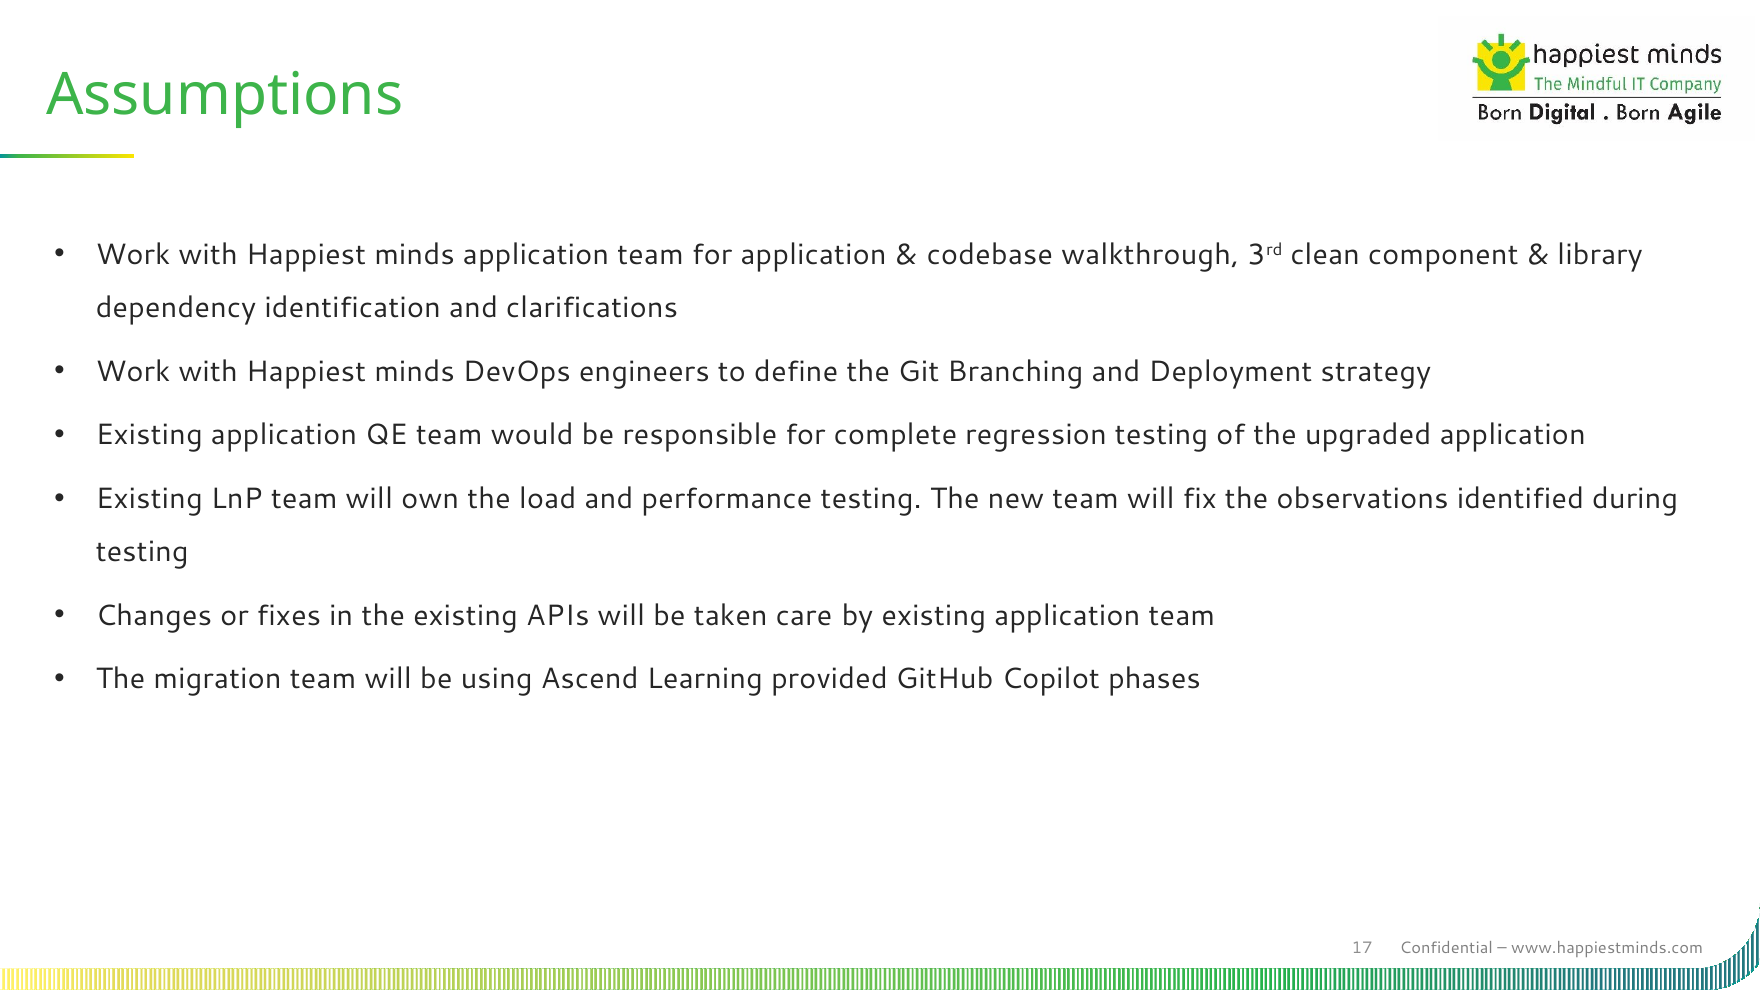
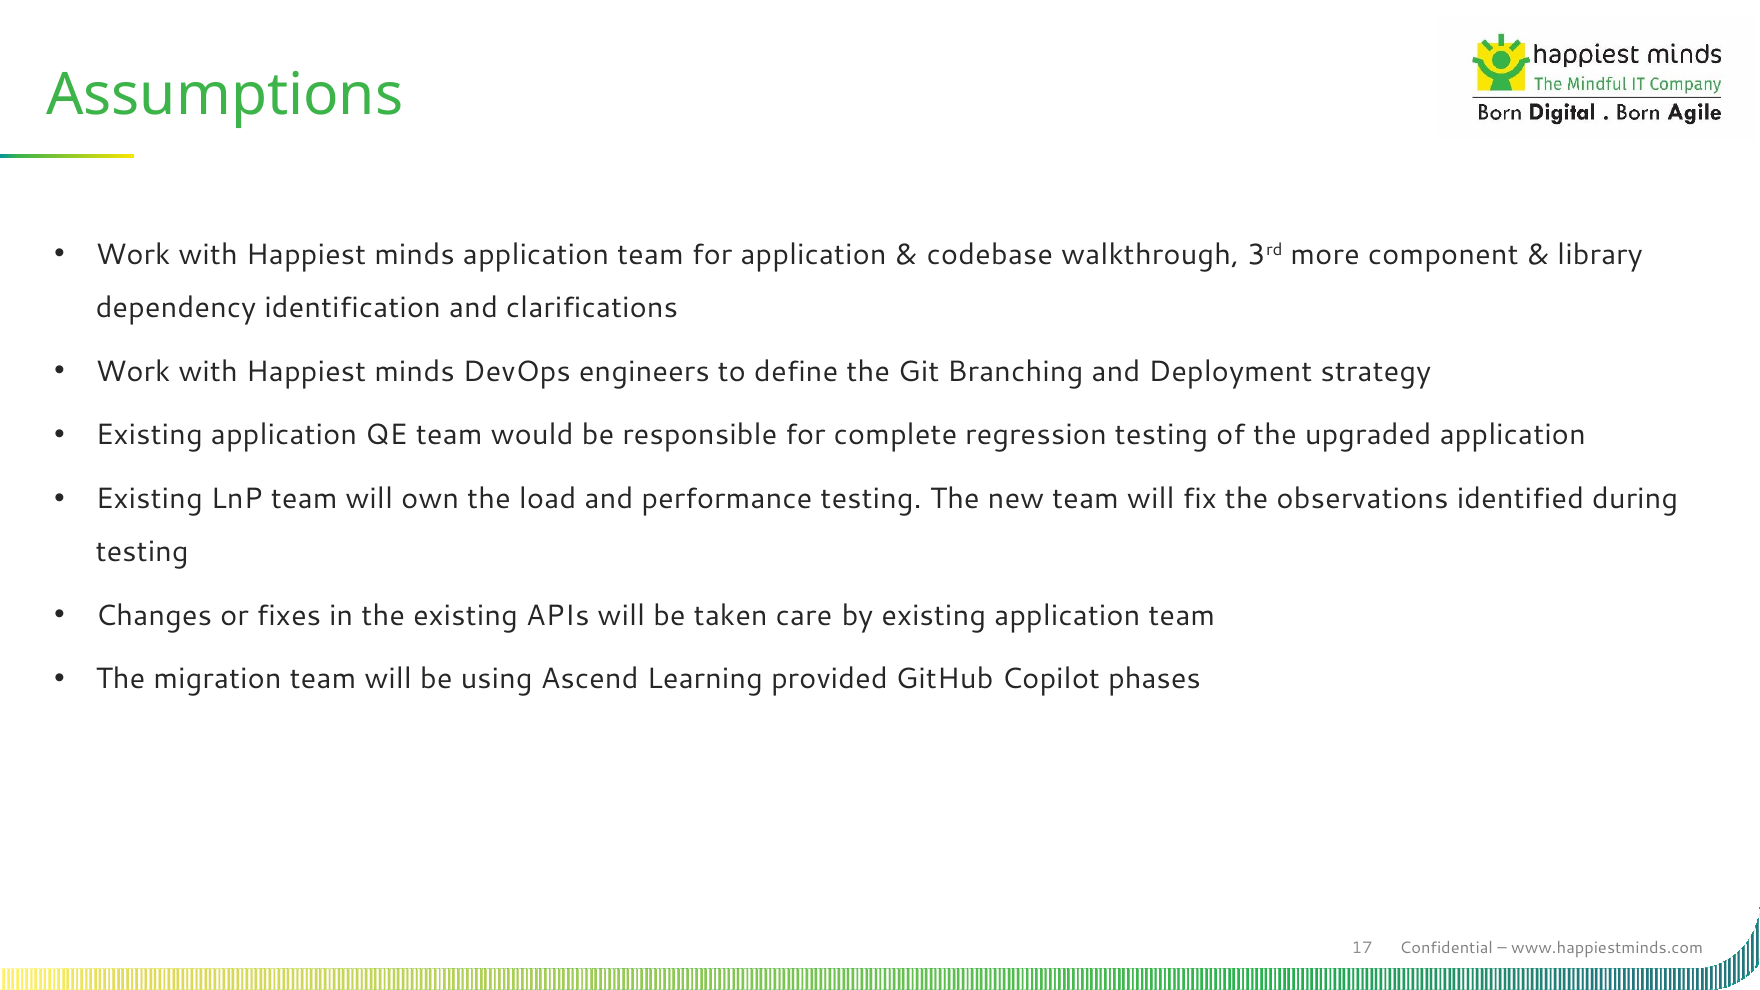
clean: clean -> more
